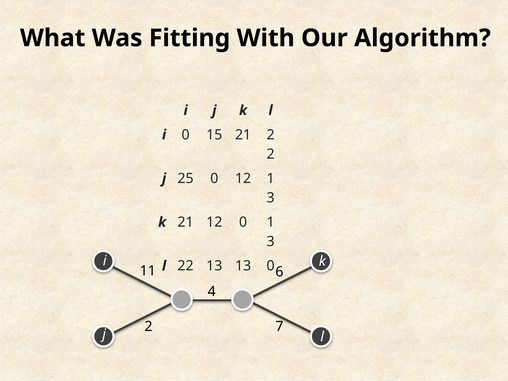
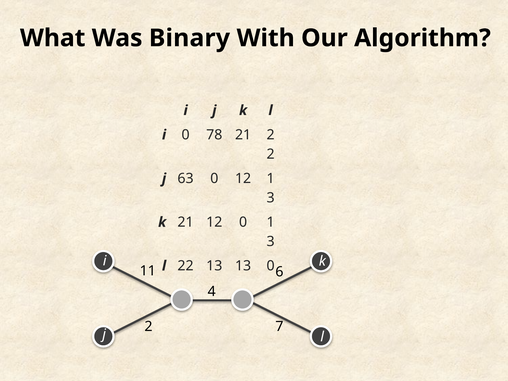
Fitting: Fitting -> Binary
15: 15 -> 78
25: 25 -> 63
